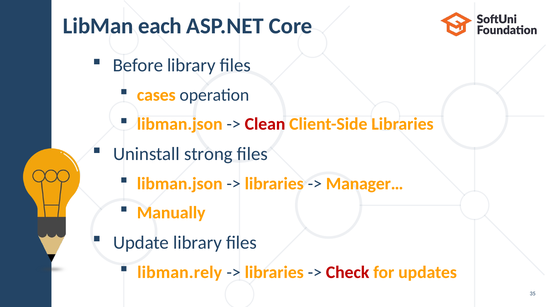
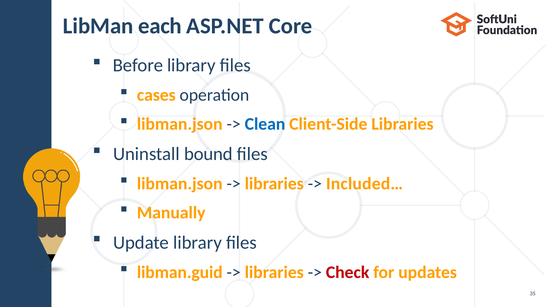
Clean colour: red -> blue
strong: strong -> bound
Manager…: Manager… -> Included…
libman.rely: libman.rely -> libman.guid
